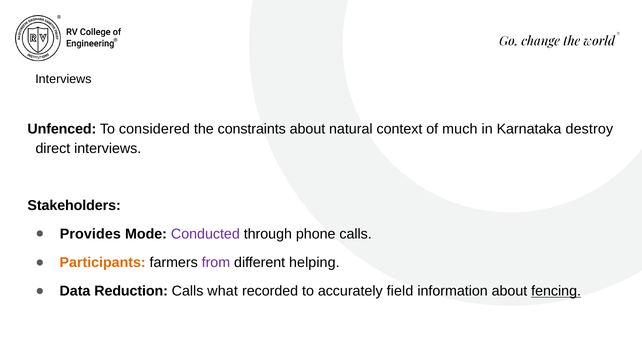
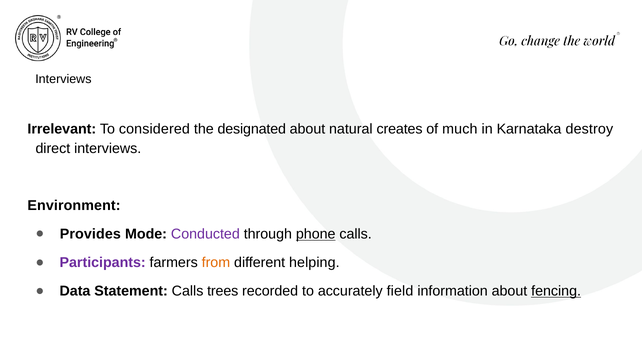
Unfenced: Unfenced -> Irrelevant
constraints: constraints -> designated
context: context -> creates
Stakeholders: Stakeholders -> Environment
phone underline: none -> present
Participants colour: orange -> purple
from colour: purple -> orange
Reduction: Reduction -> Statement
what: what -> trees
